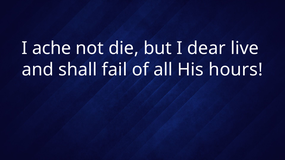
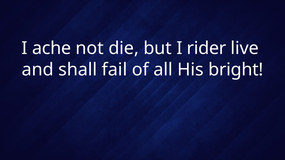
dear: dear -> rider
hours: hours -> bright
